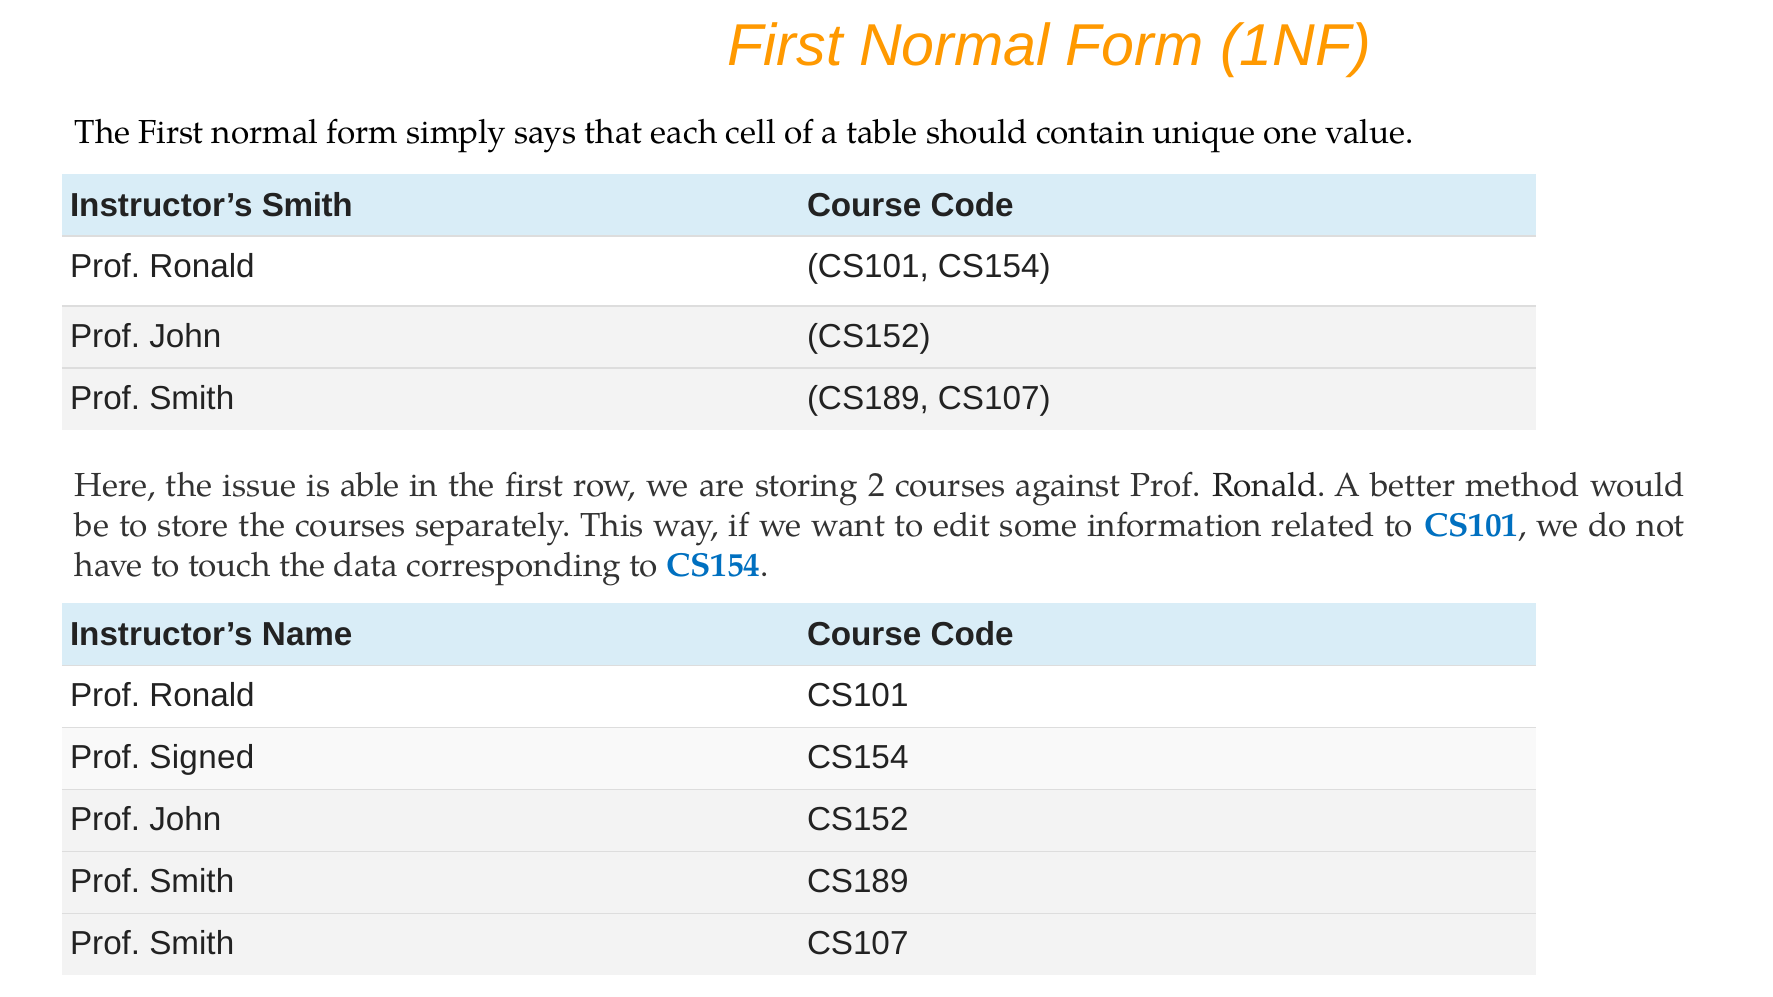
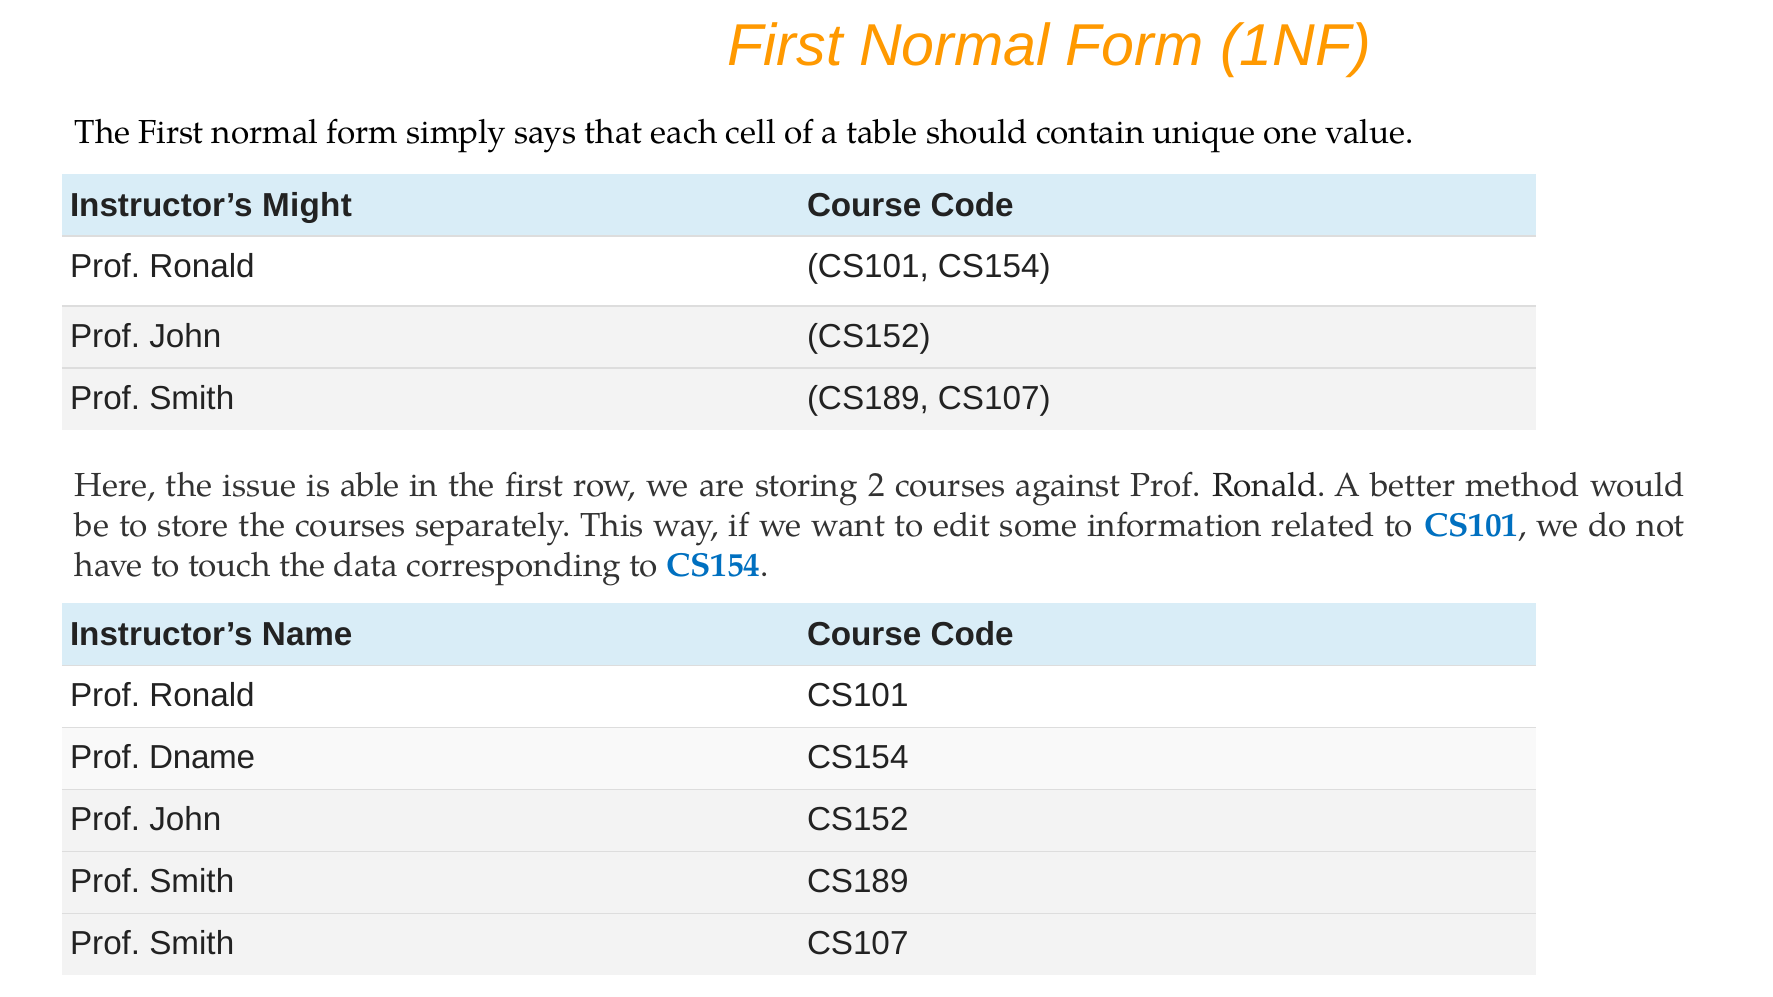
Instructor’s Smith: Smith -> Might
Signed: Signed -> Dname
